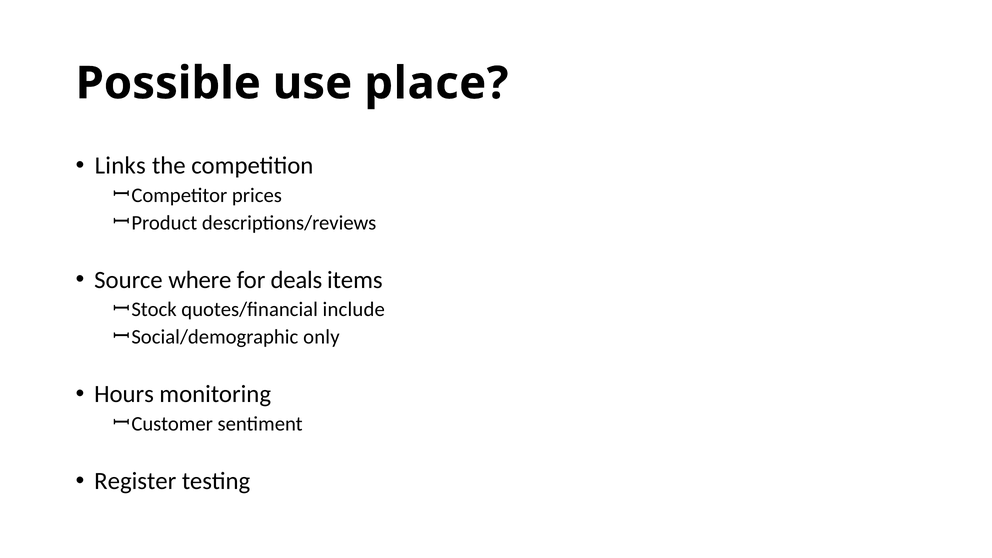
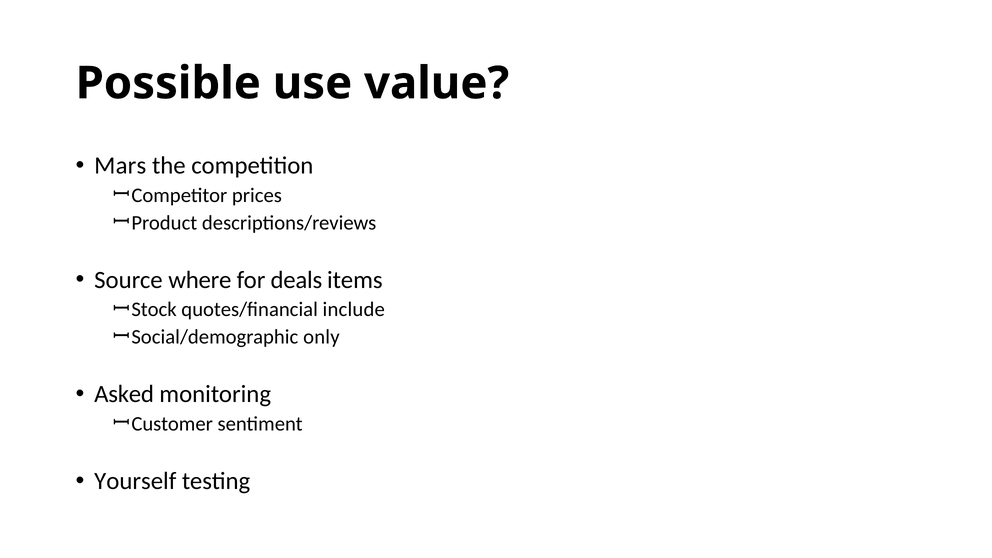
place: place -> value
Links: Links -> Mars
Hours: Hours -> Asked
Register: Register -> Yourself
